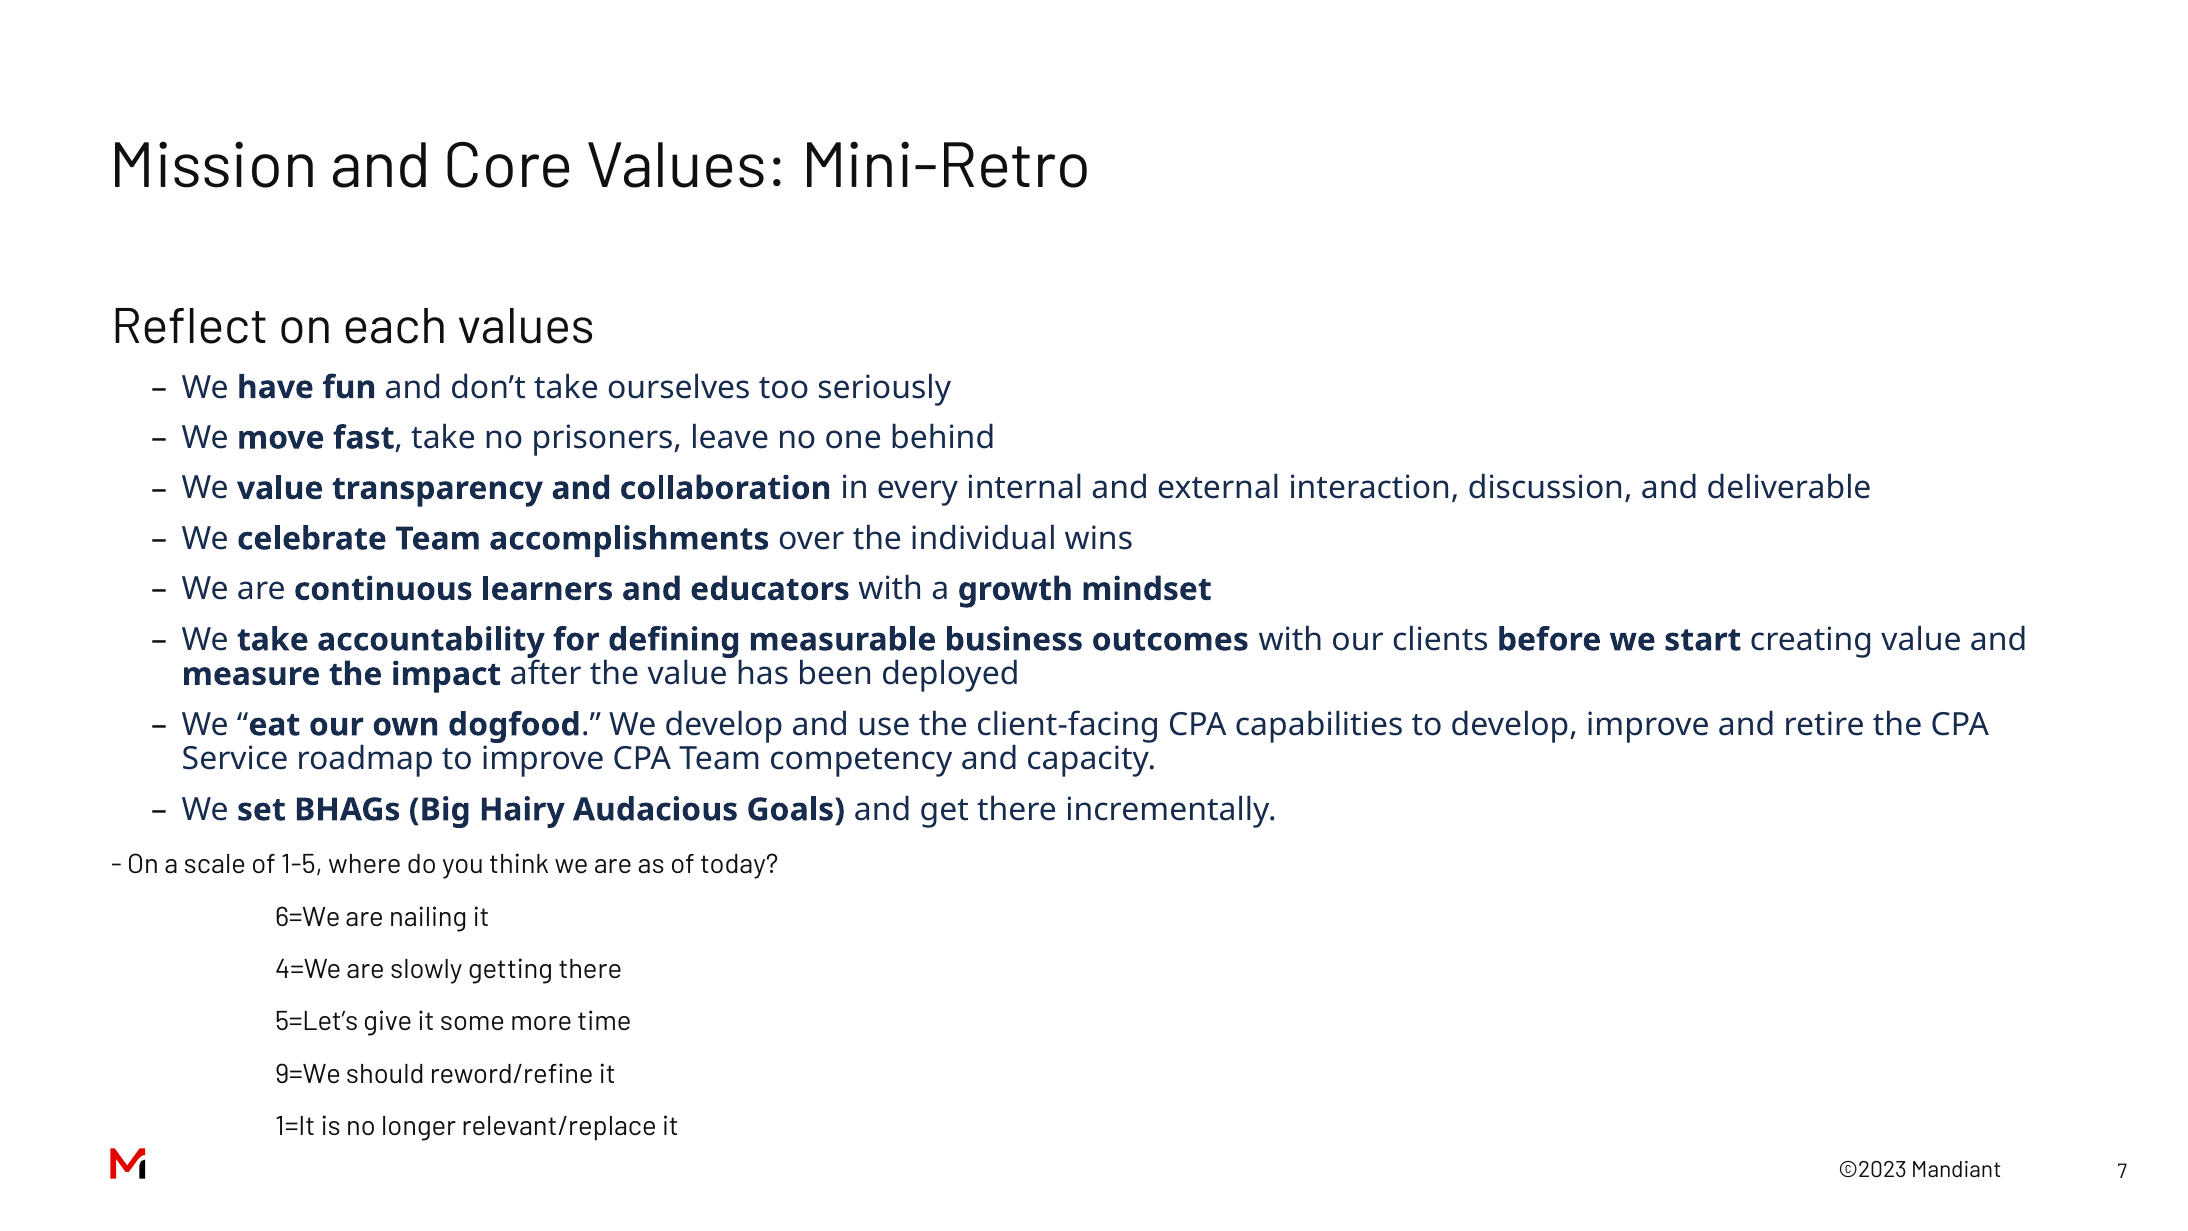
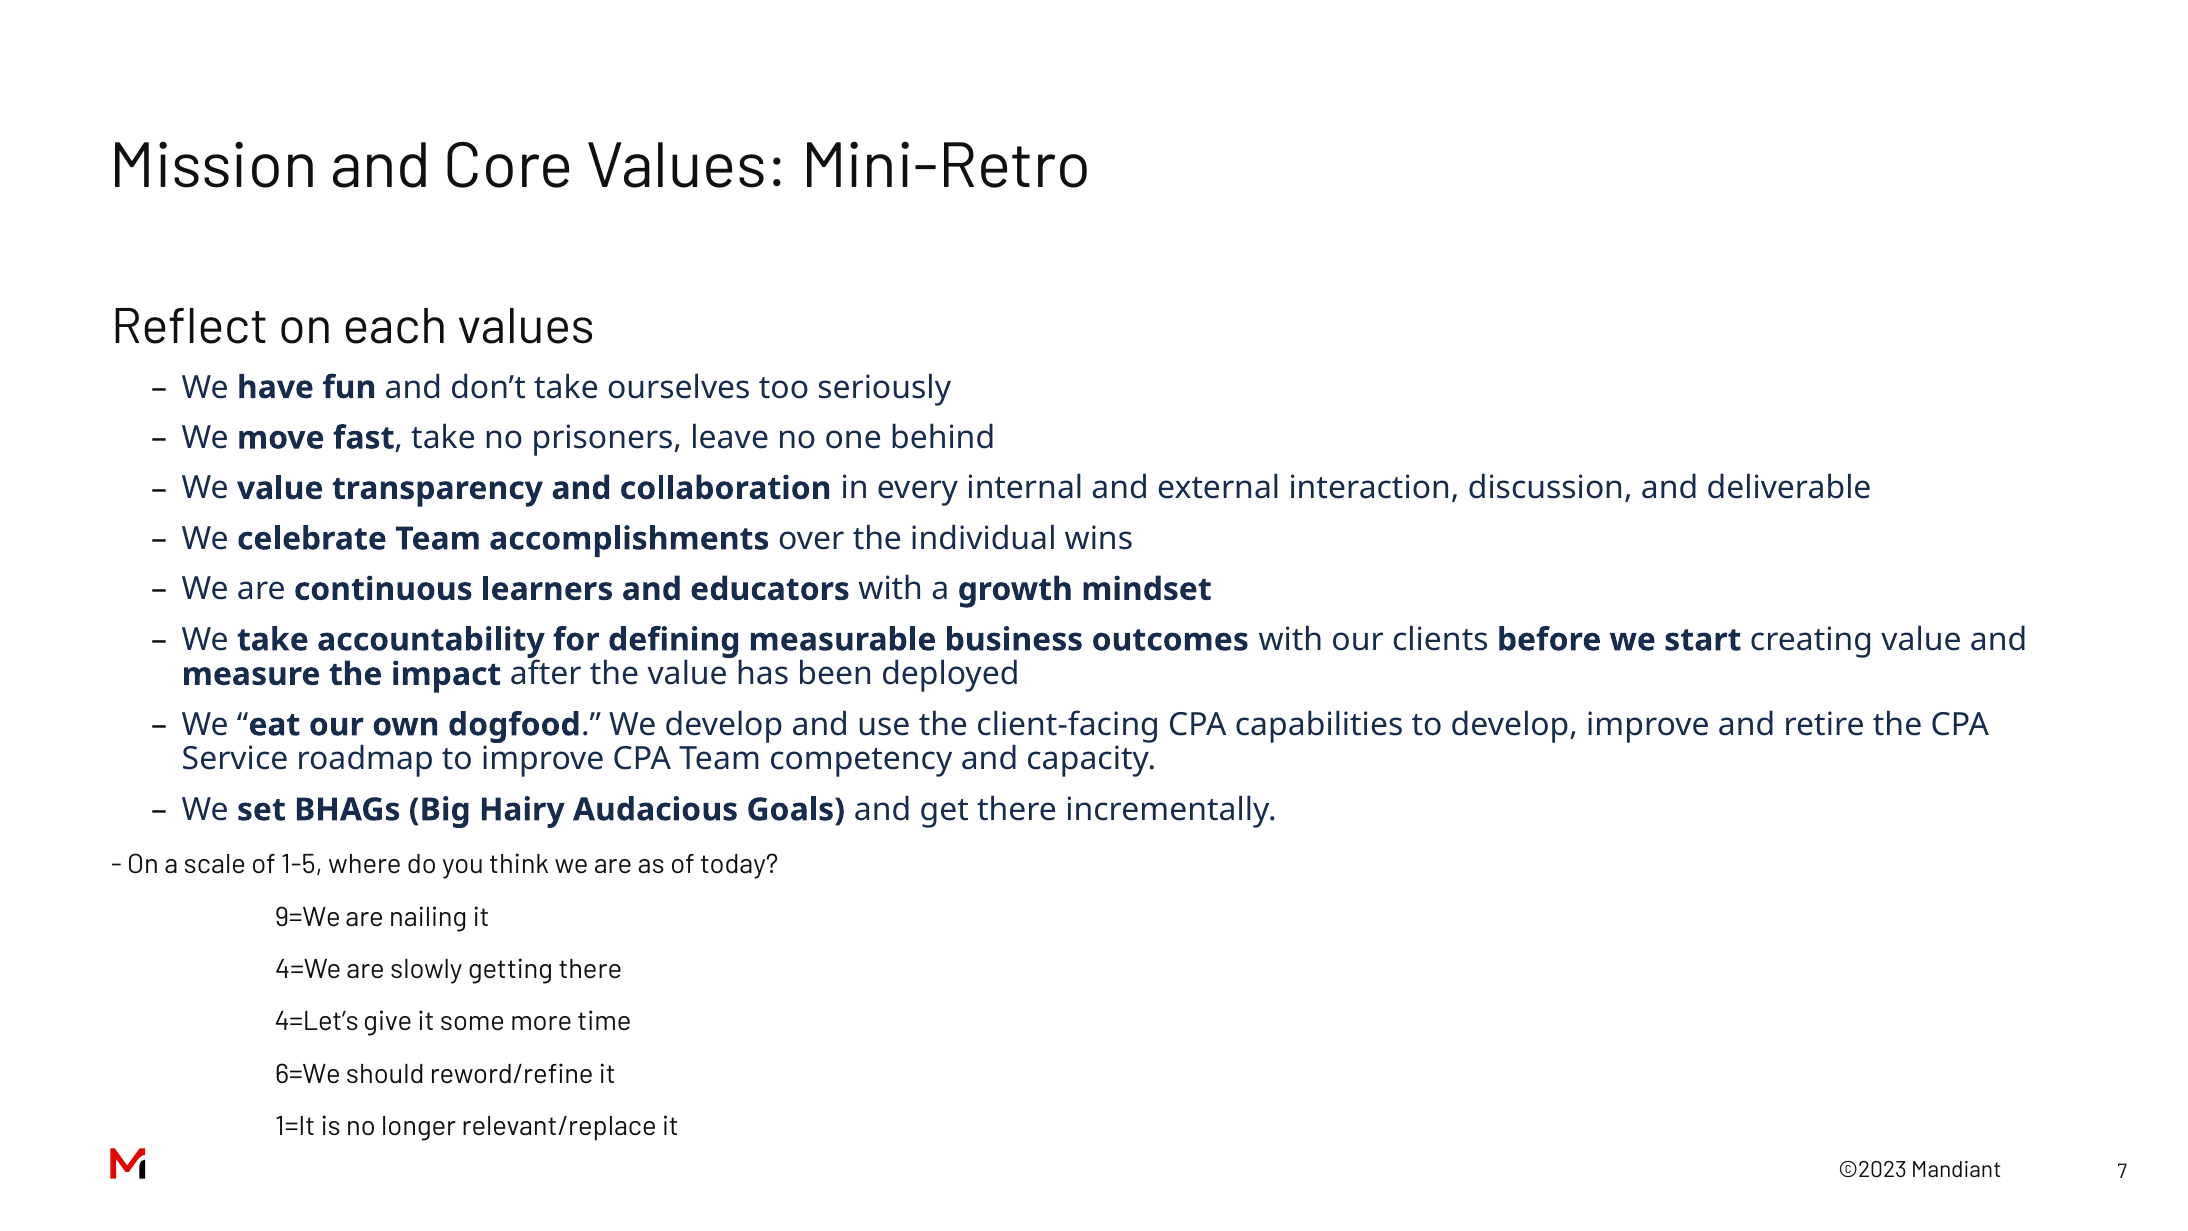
6=We: 6=We -> 9=We
5=Let’s: 5=Let’s -> 4=Let’s
9=We: 9=We -> 6=We
